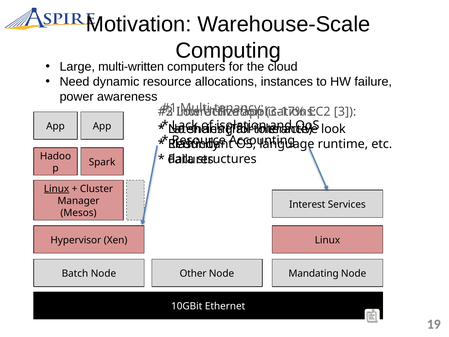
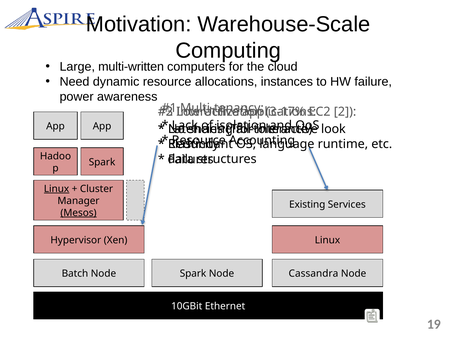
3: 3 -> 2
Interest: Interest -> Existing
Mesos underline: none -> present
Node Other: Other -> Spark
Mandating: Mandating -> Cassandra
